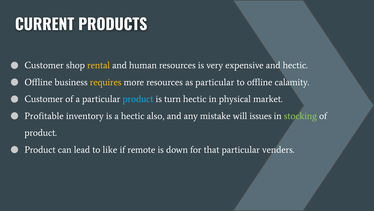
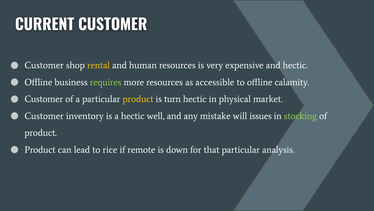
CURRENT PRODUCTS: PRODUCTS -> CUSTOMER
requires colour: yellow -> light green
as particular: particular -> accessible
product at (138, 99) colour: light blue -> yellow
Profitable at (44, 116): Profitable -> Customer
also: also -> well
like: like -> rice
venders: venders -> analysis
